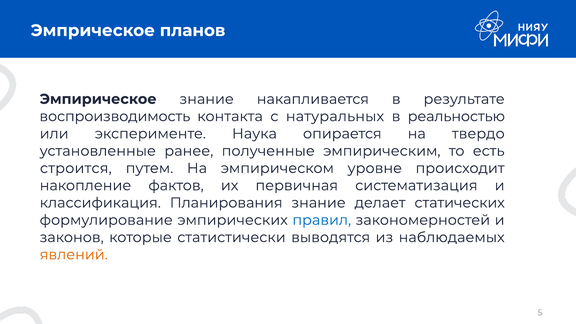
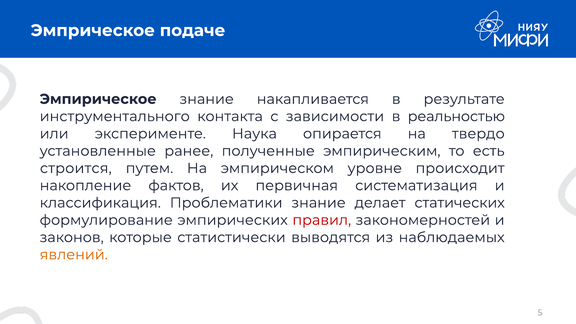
планов: планов -> подаче
воспроизводимость: воспроизводимость -> инструментального
натуральных: натуральных -> зависимости
Планирования: Планирования -> Проблематики
правил colour: blue -> red
